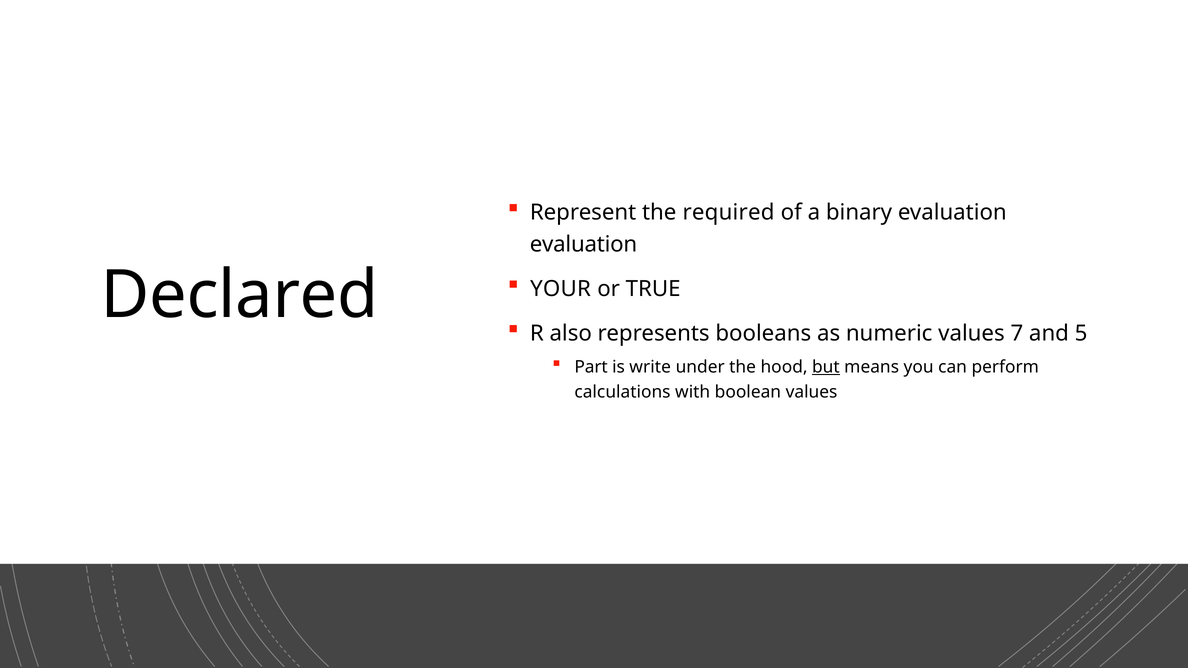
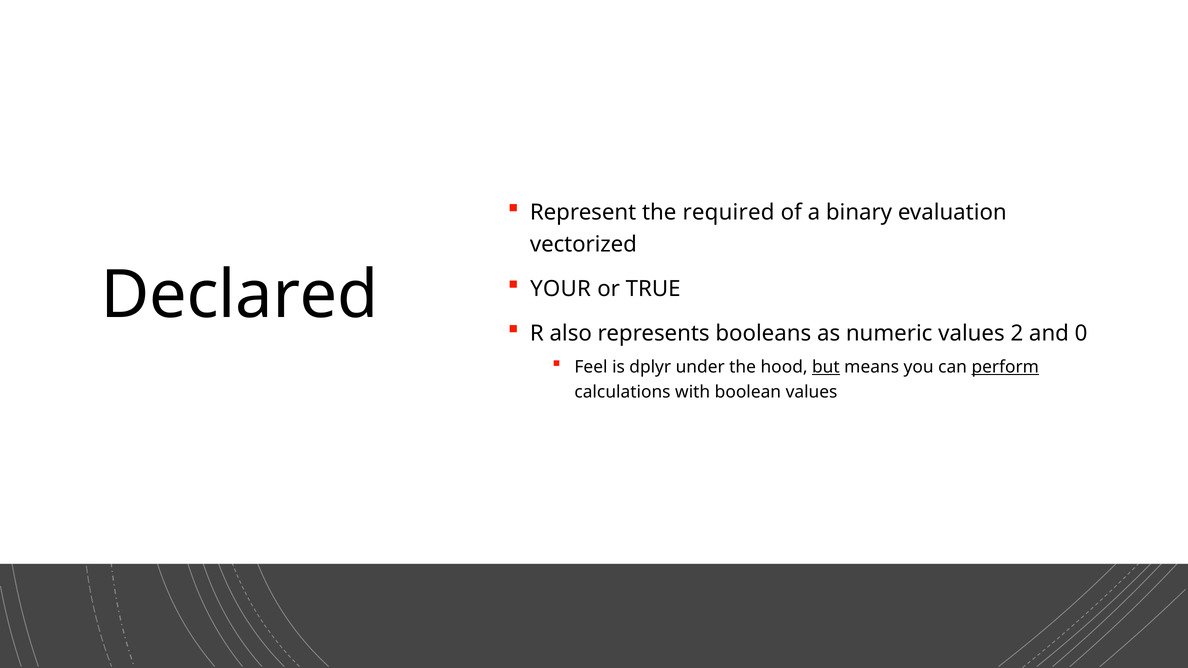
evaluation at (583, 245): evaluation -> vectorized
7: 7 -> 2
5: 5 -> 0
Part: Part -> Feel
write: write -> dplyr
perform underline: none -> present
